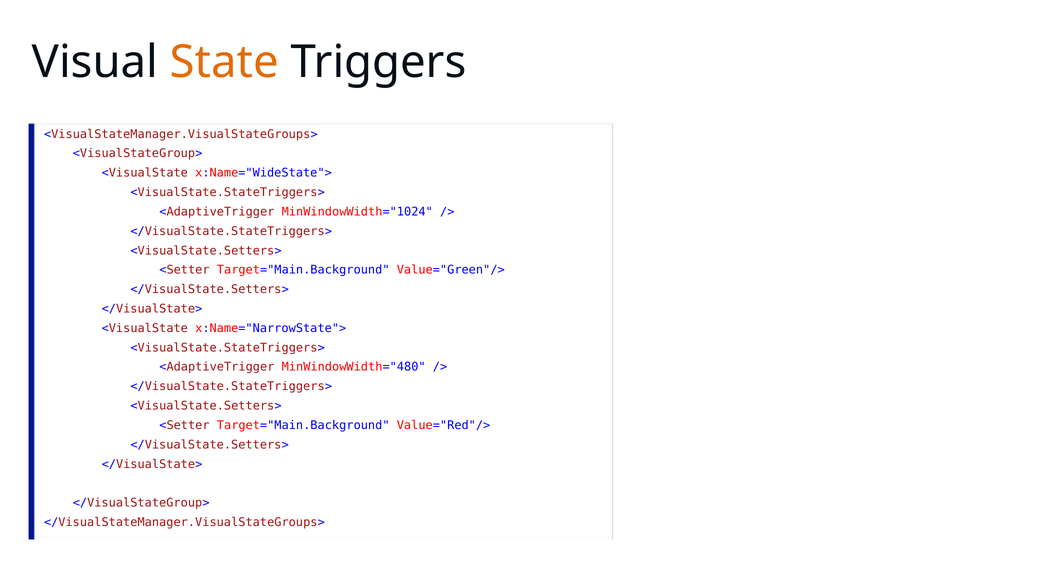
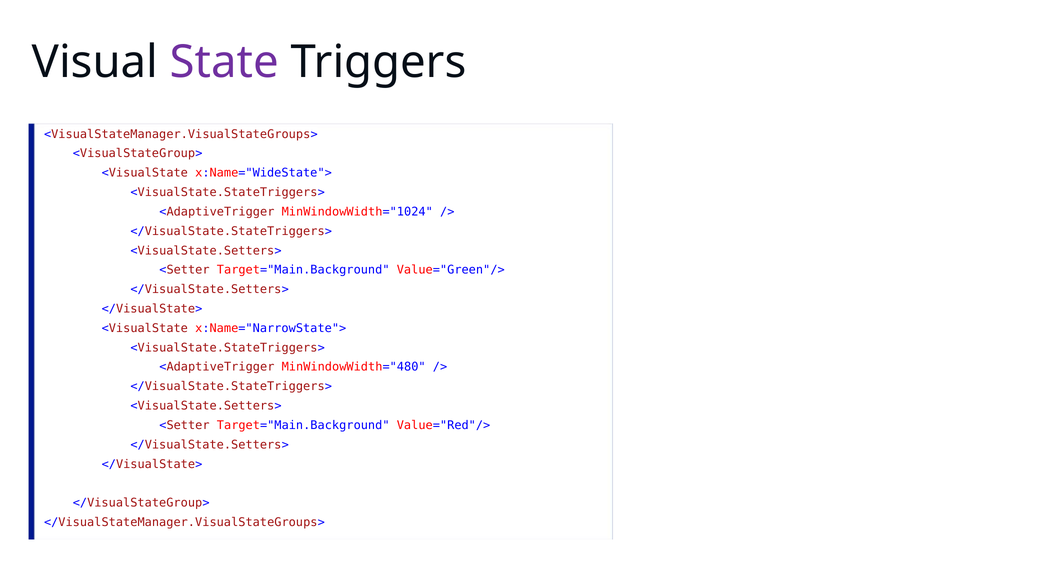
State colour: orange -> purple
